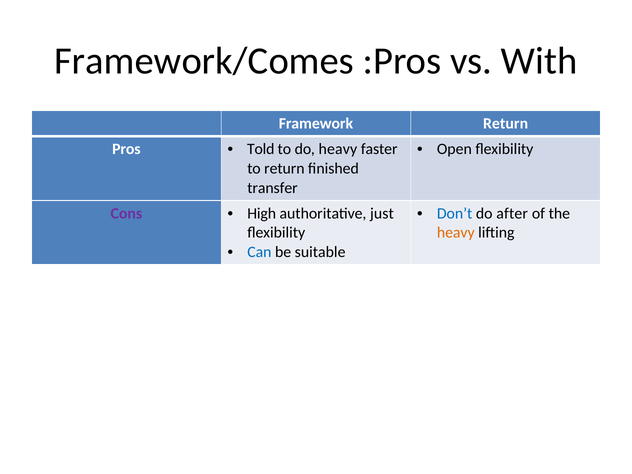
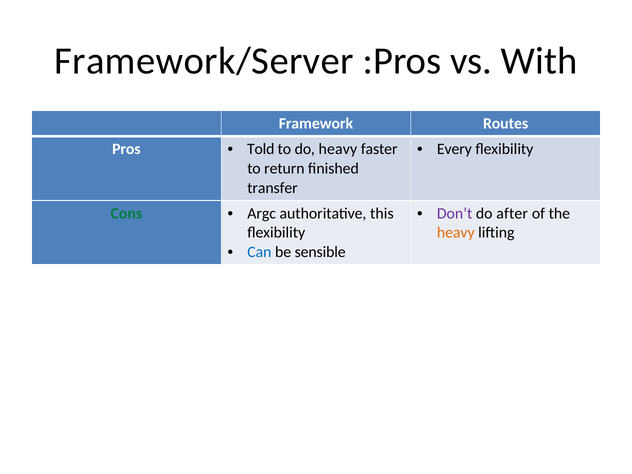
Framework/Comes: Framework/Comes -> Framework/Server
Framework Return: Return -> Routes
Open: Open -> Every
Don’t colour: blue -> purple
Cons colour: purple -> green
High: High -> Argc
just: just -> this
suitable: suitable -> sensible
